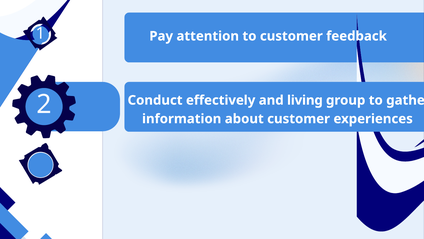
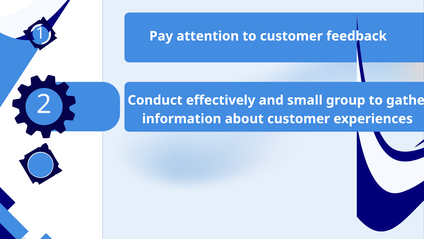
living: living -> small
